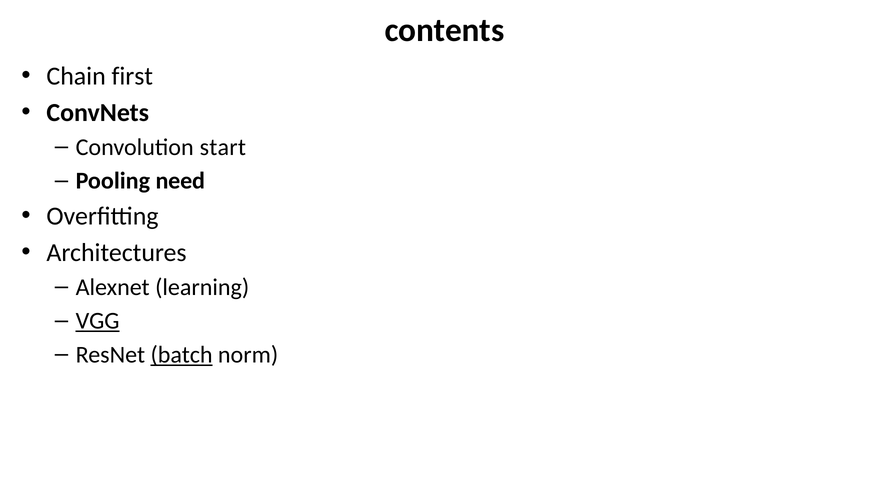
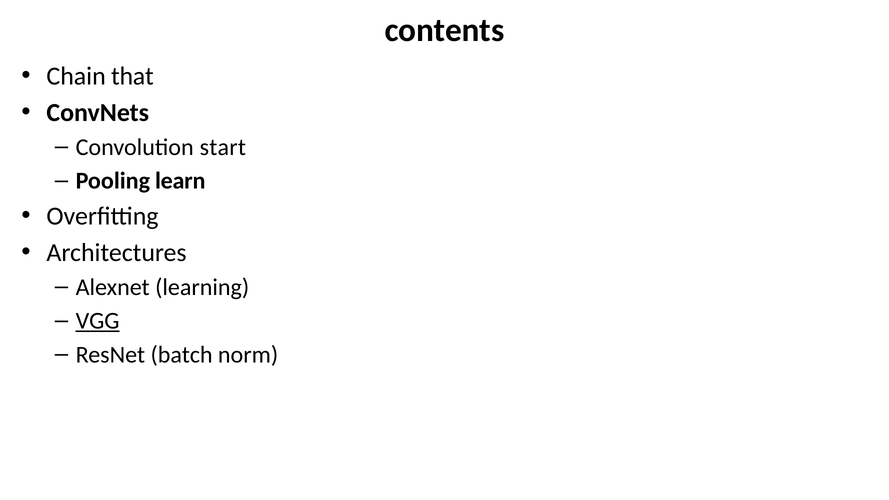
first: first -> that
need: need -> learn
batch underline: present -> none
